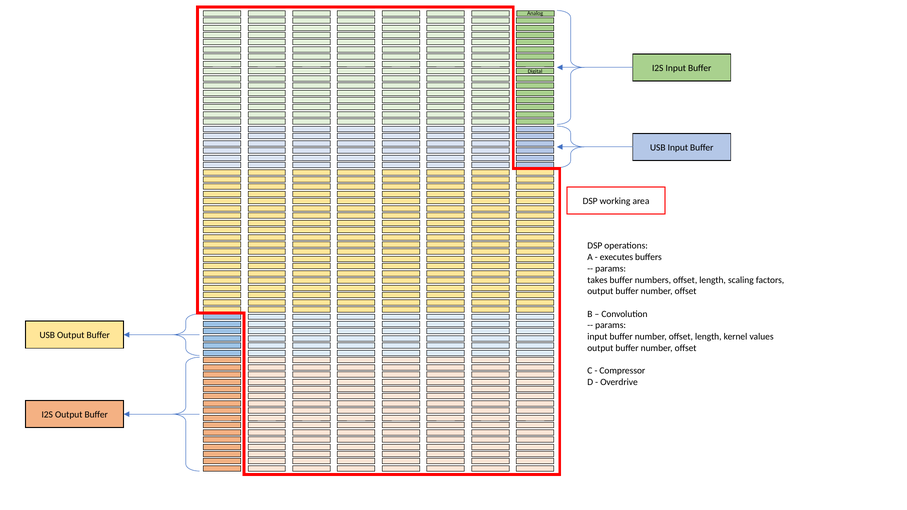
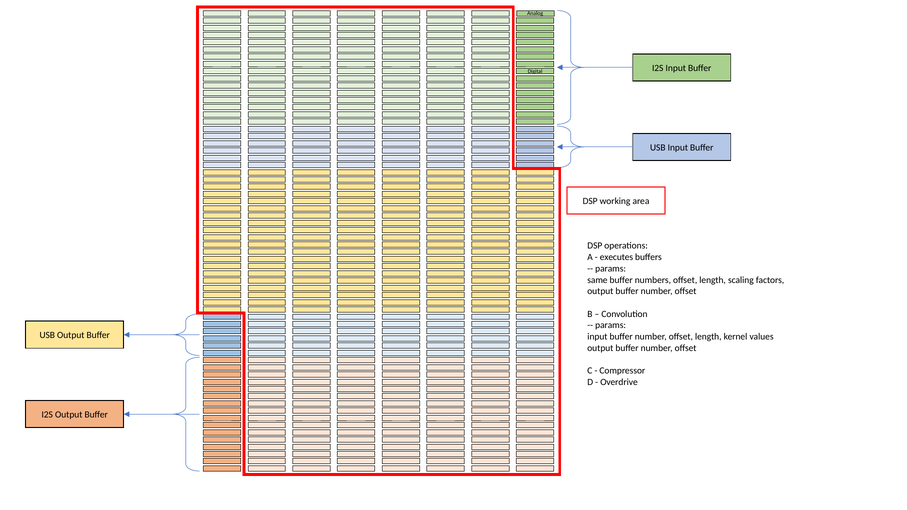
takes: takes -> same
